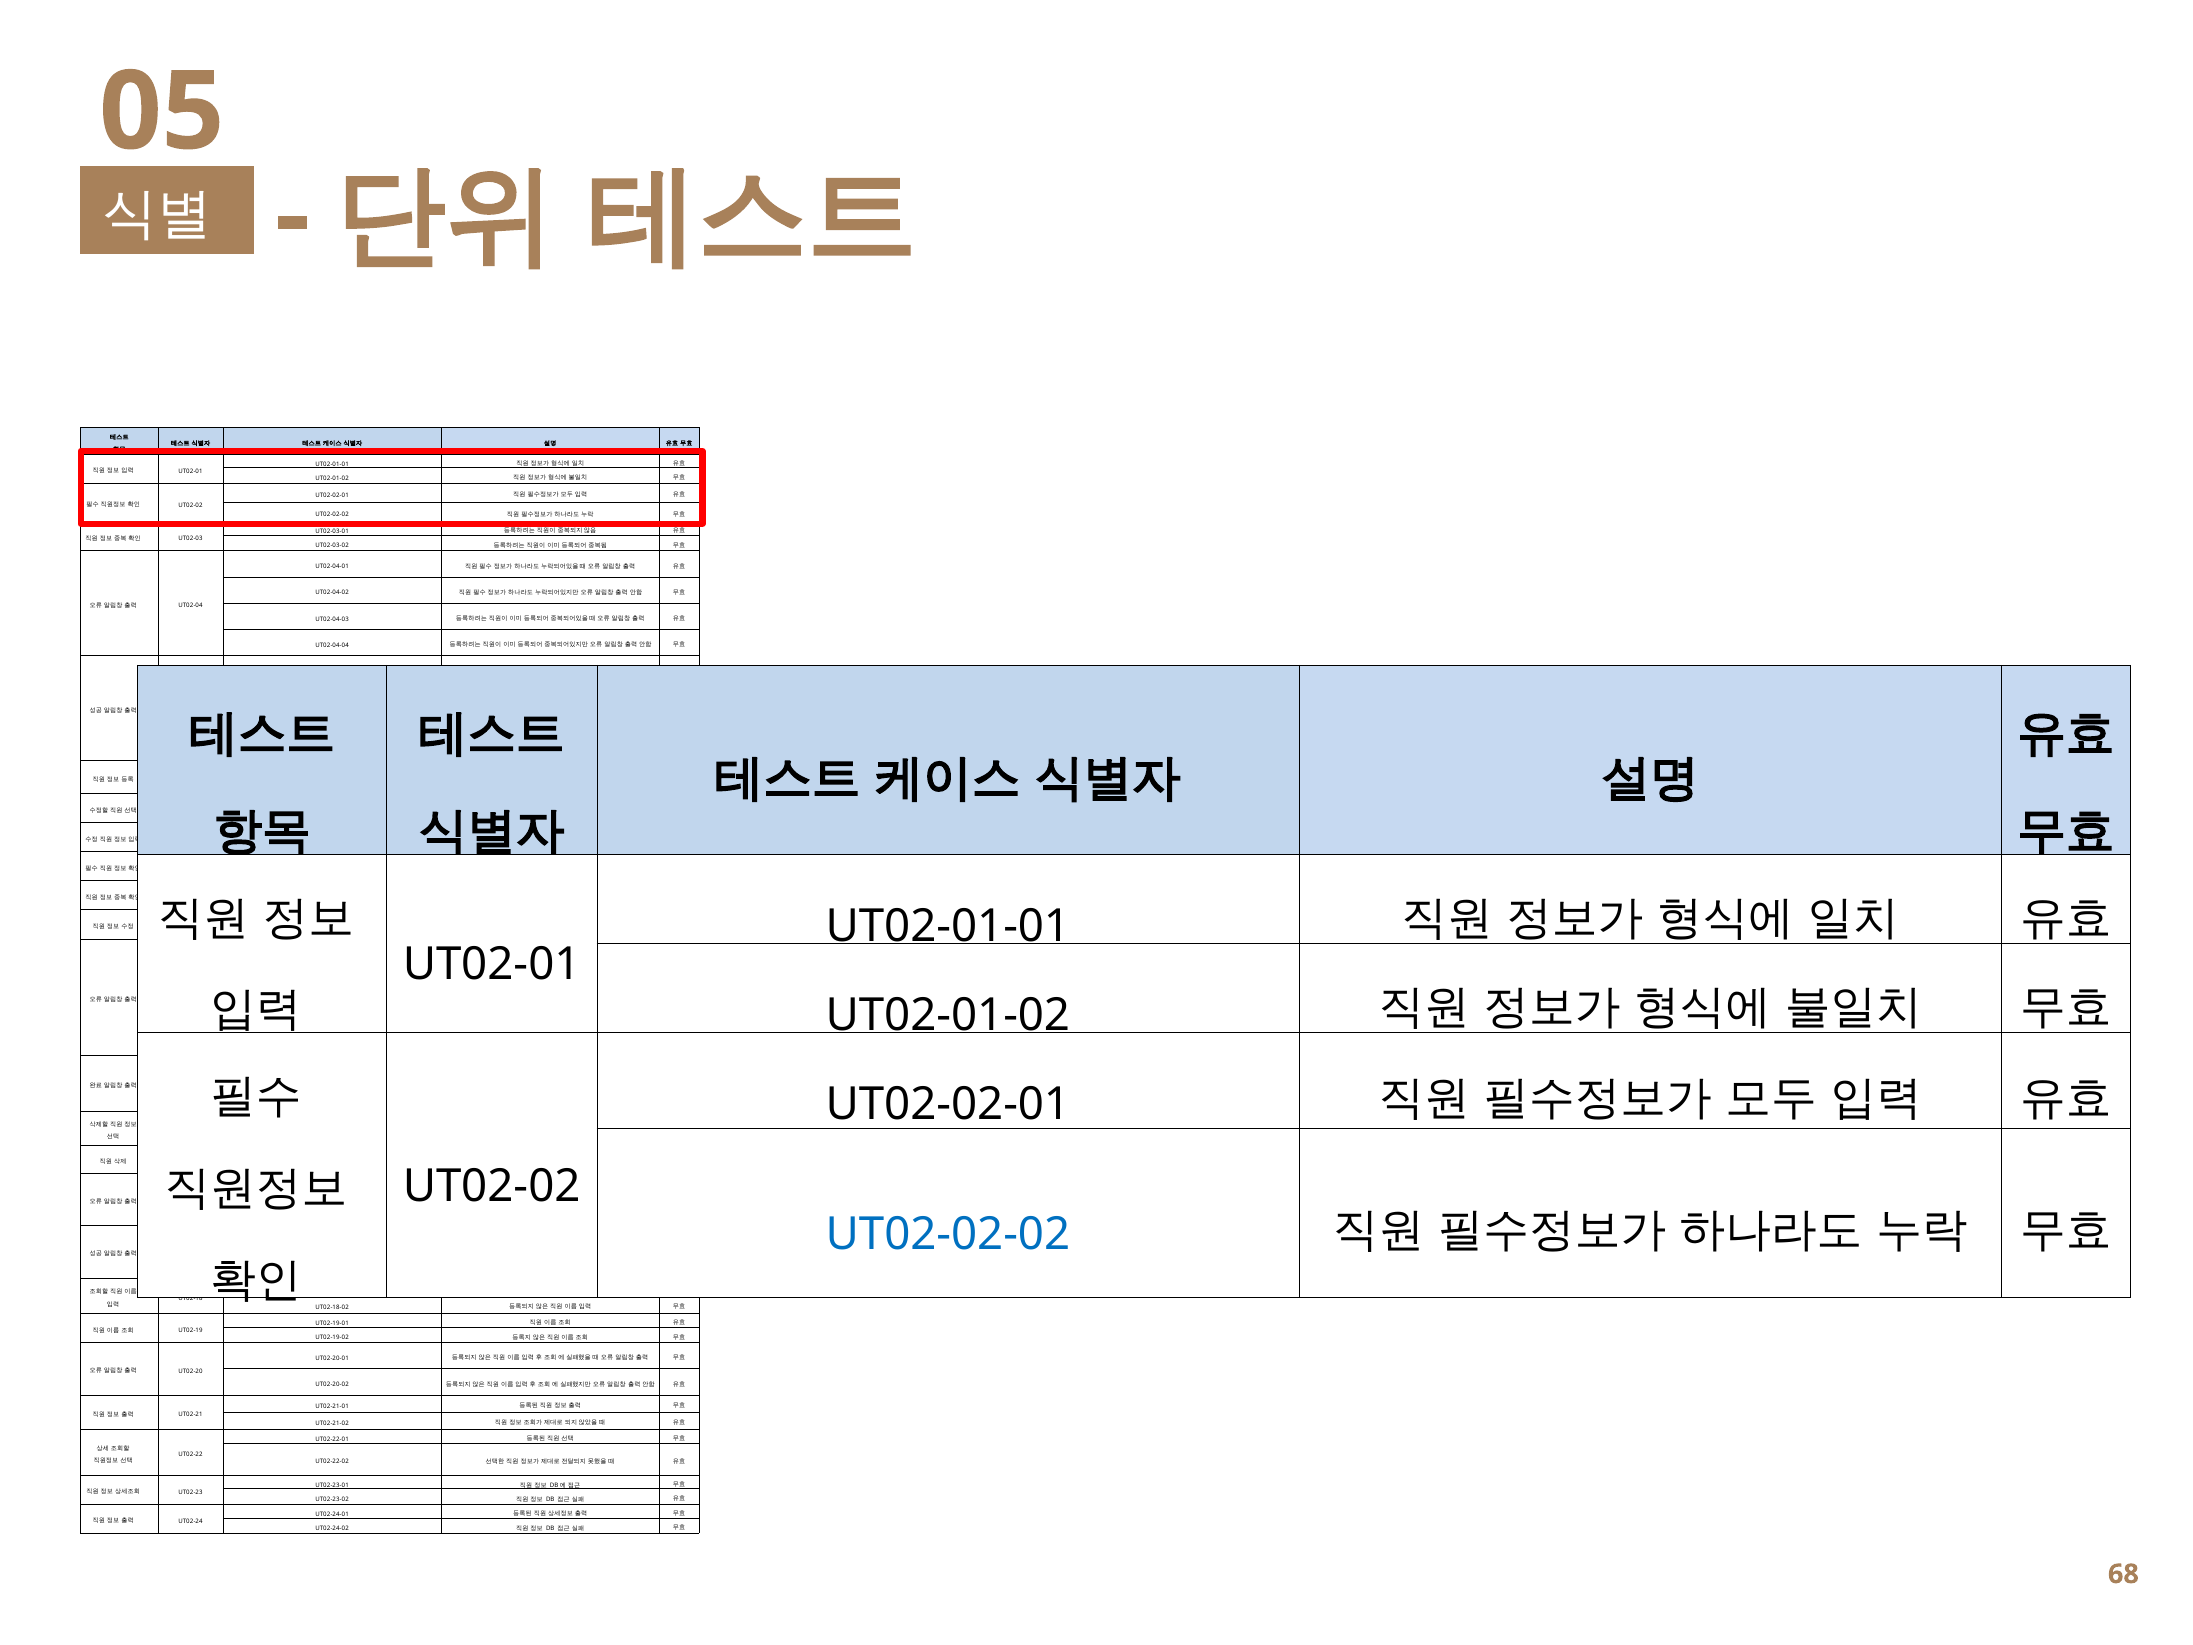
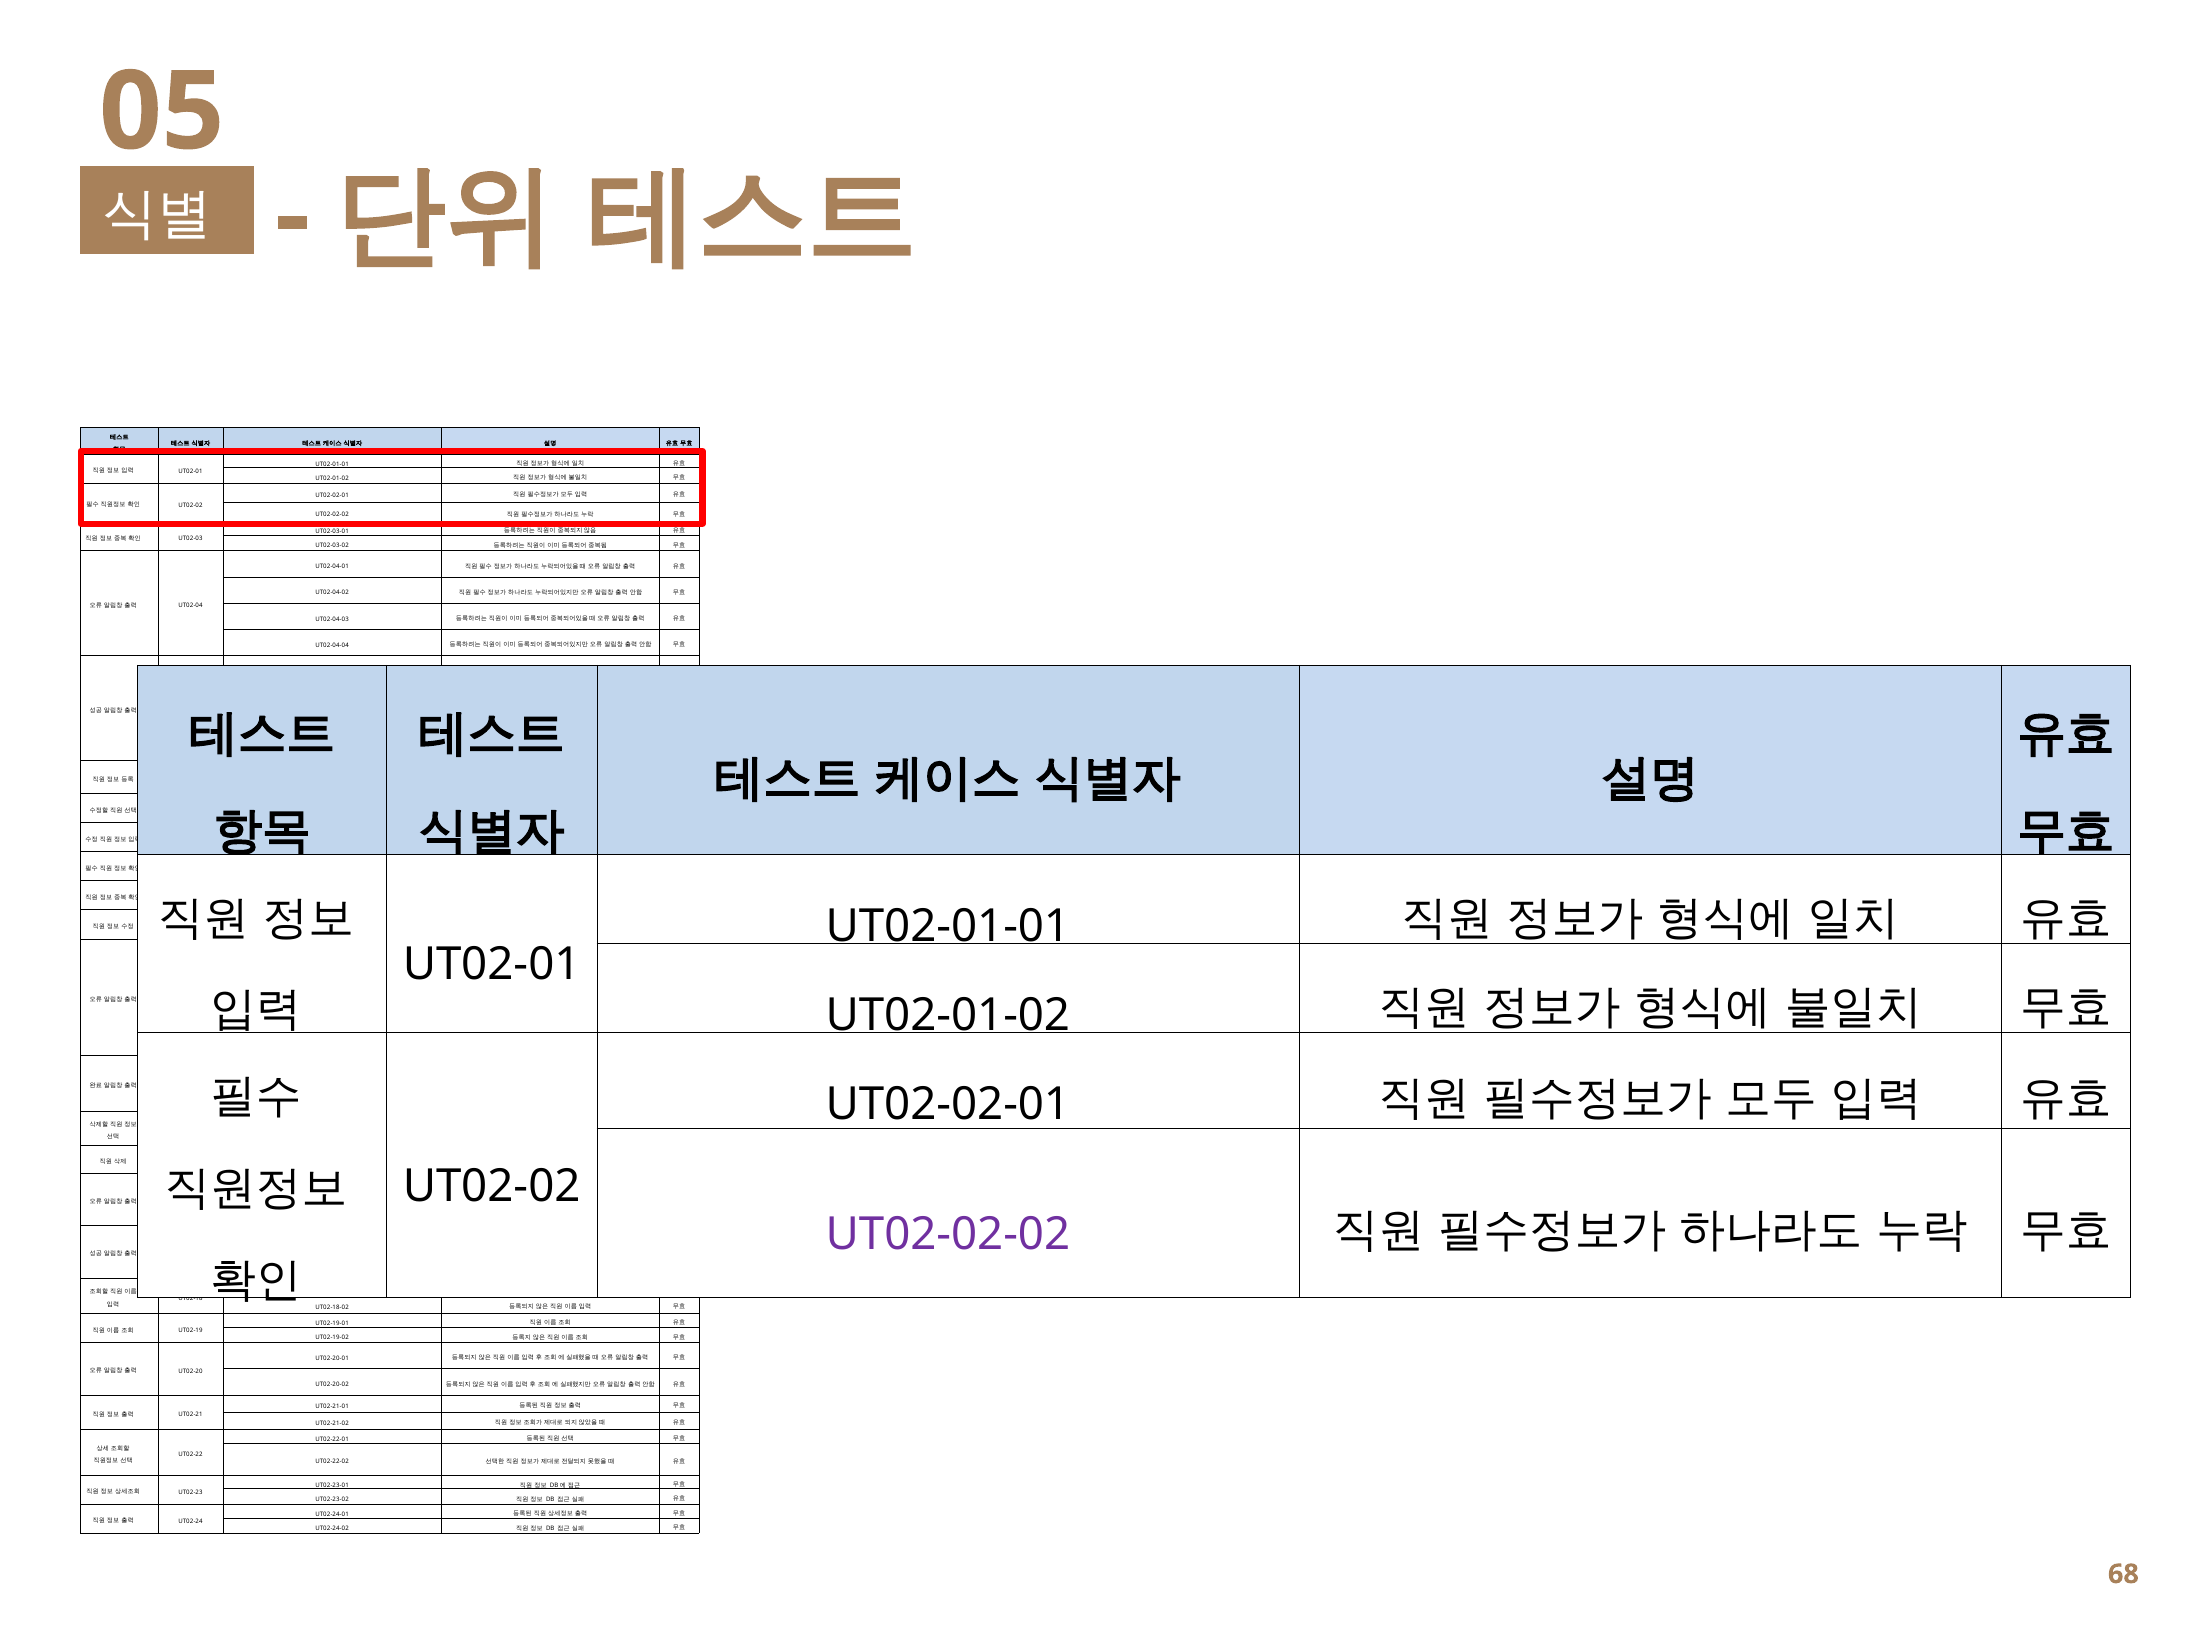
UT02-02-02 at (948, 1234) colour: blue -> purple
